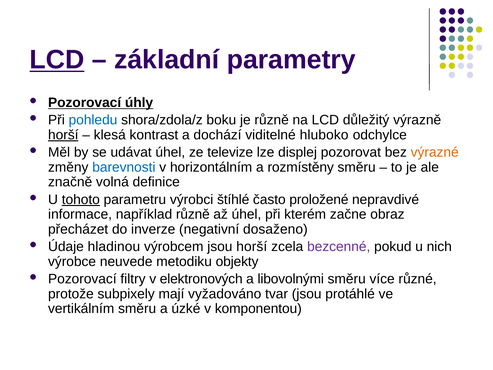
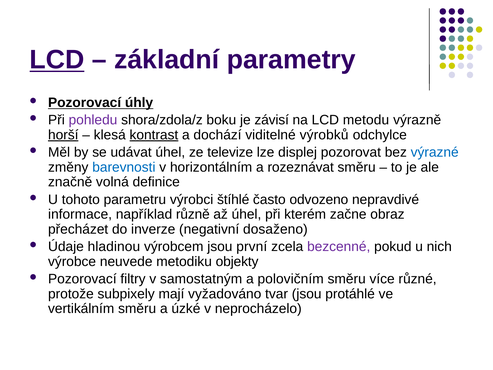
pohledu colour: blue -> purple
je různě: různě -> závisí
důležitý: důležitý -> metodu
kontrast underline: none -> present
hluboko: hluboko -> výrobků
výrazné colour: orange -> blue
rozmístěny: rozmístěny -> rozeznávat
tohoto underline: present -> none
proložené: proložené -> odvozeno
jsou horší: horší -> první
elektronových: elektronových -> samostatným
libovolnými: libovolnými -> polovičním
komponentou: komponentou -> neprocházelo
